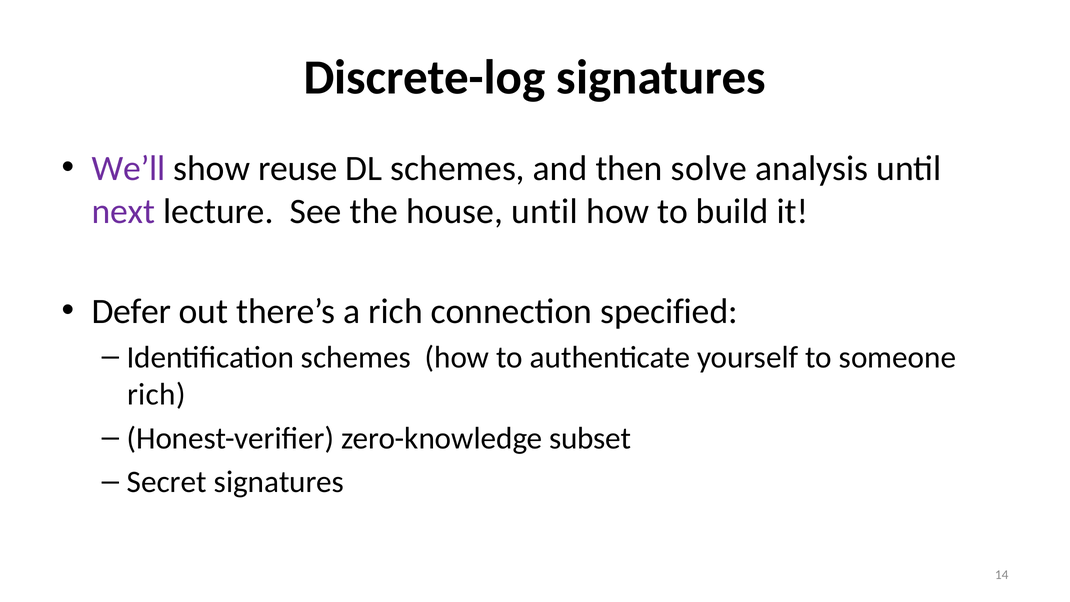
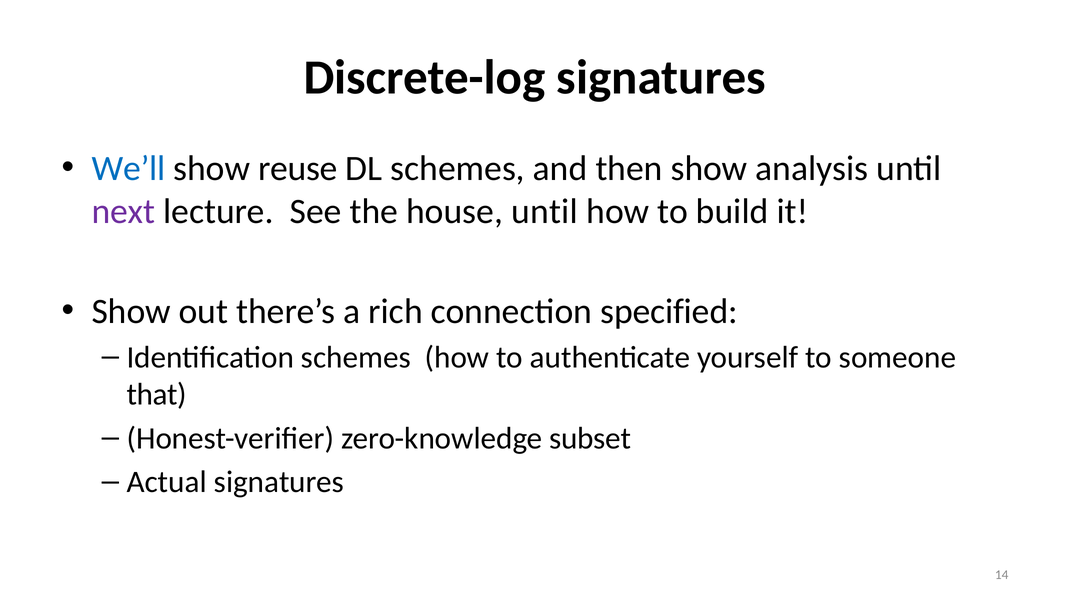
We’ll colour: purple -> blue
then solve: solve -> show
Defer at (131, 311): Defer -> Show
rich at (156, 395): rich -> that
Secret: Secret -> Actual
